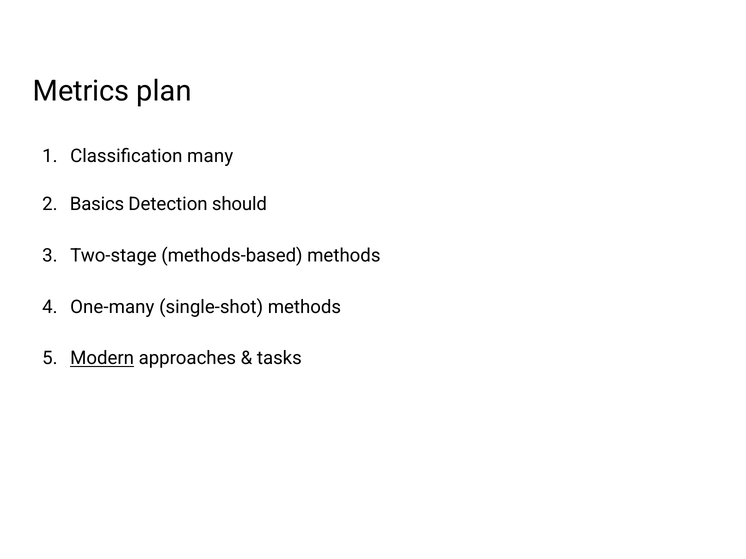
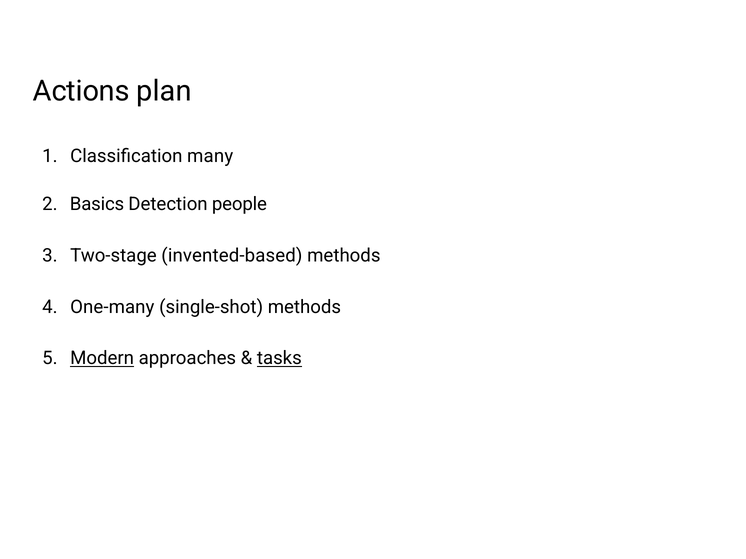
Metrics: Metrics -> Actions
should: should -> people
methods-based: methods-based -> invented-based
tasks underline: none -> present
